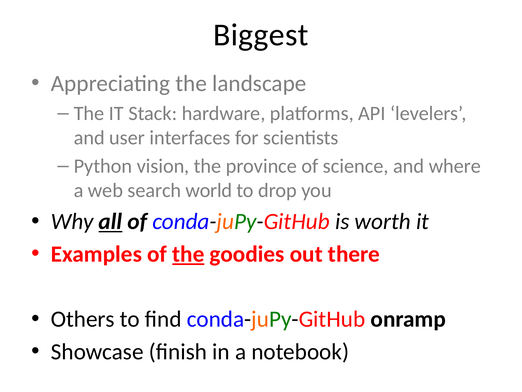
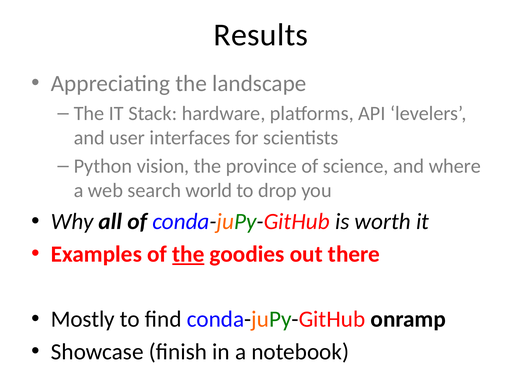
Biggest: Biggest -> Results
all underline: present -> none
Others: Others -> Mostly
